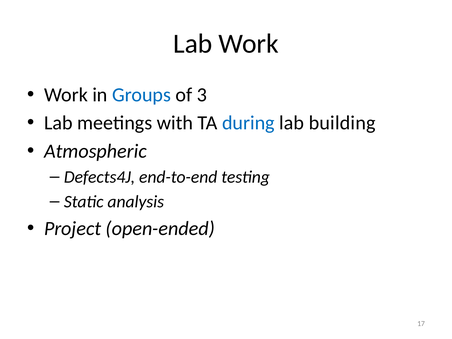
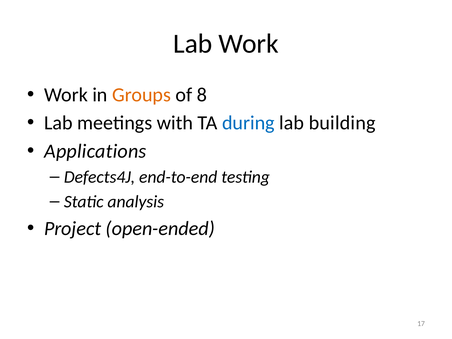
Groups colour: blue -> orange
3: 3 -> 8
Atmospheric: Atmospheric -> Applications
